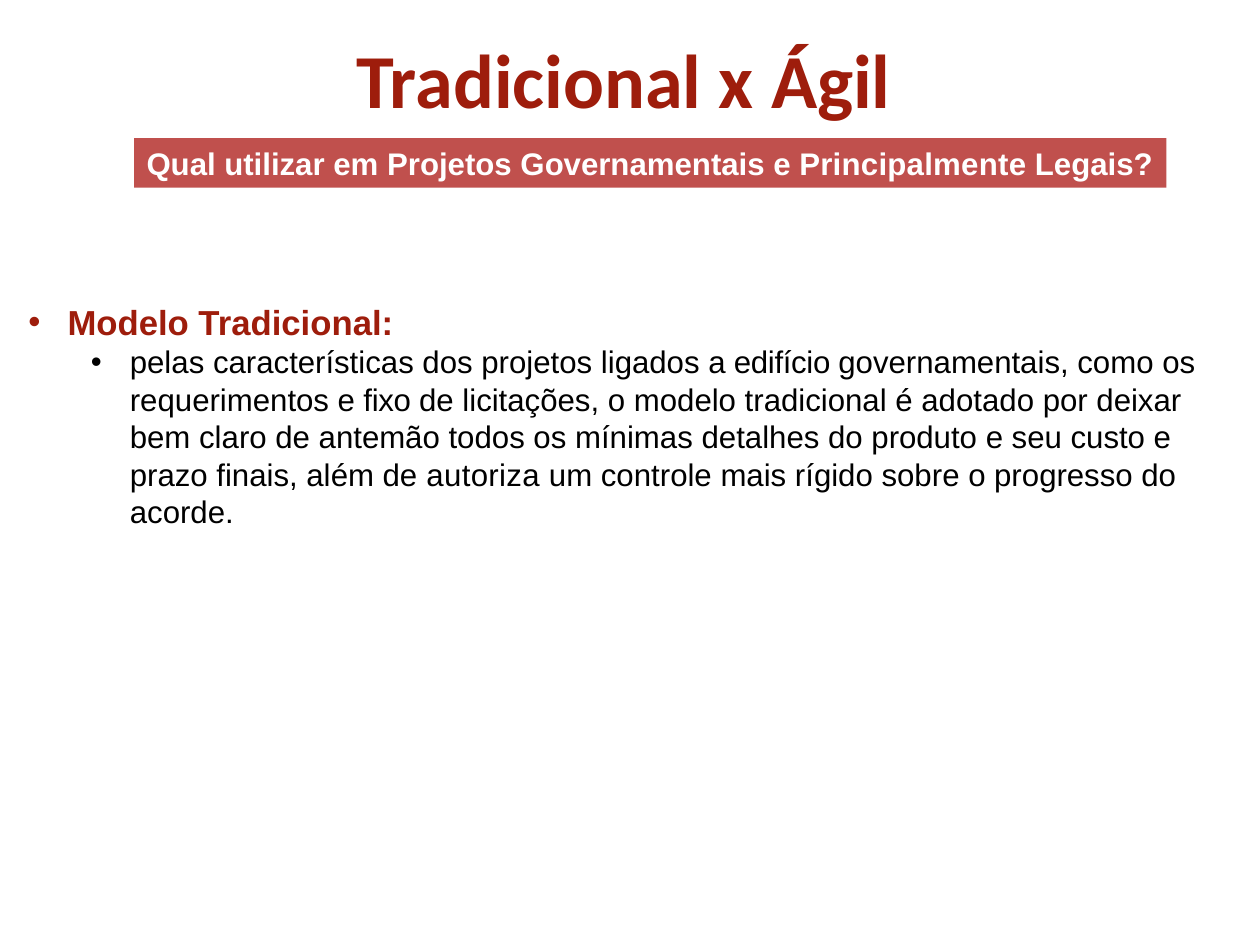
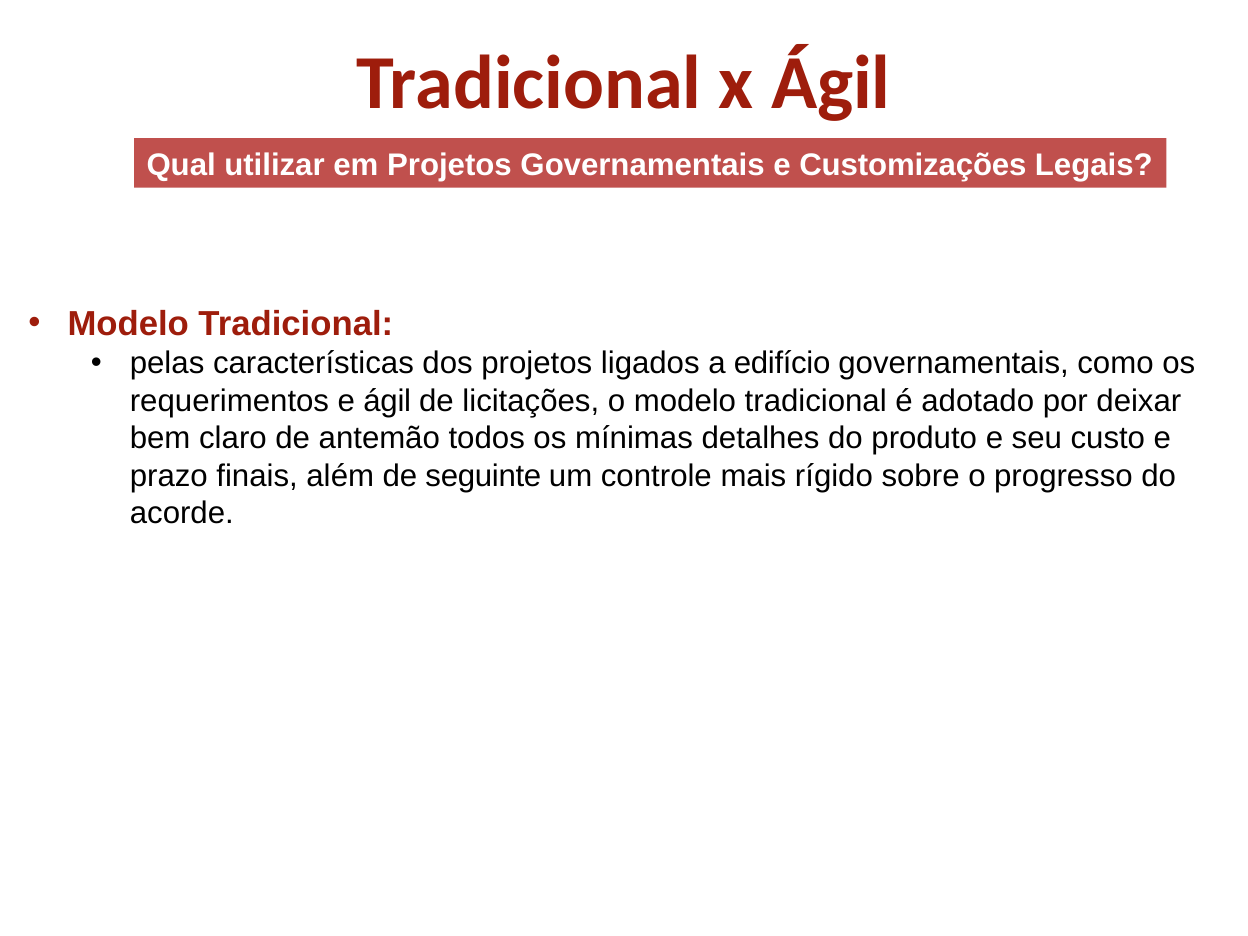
Principalmente: Principalmente -> Customizações
e fixo: fixo -> ágil
autoriza: autoriza -> seguinte
